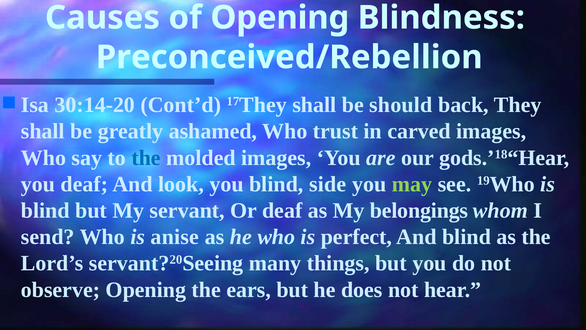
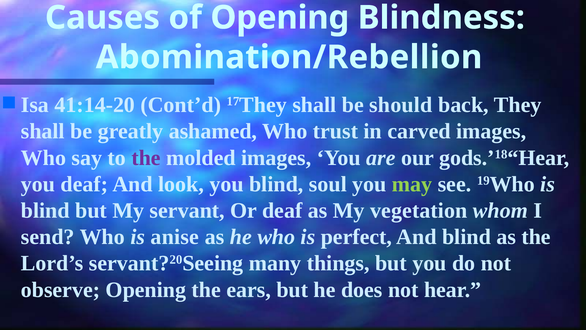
Preconceived/Rebellion: Preconceived/Rebellion -> Abomination/Rebellion
30:14-20: 30:14-20 -> 41:14-20
the at (146, 158) colour: blue -> purple
side: side -> soul
belongings: belongings -> vegetation
